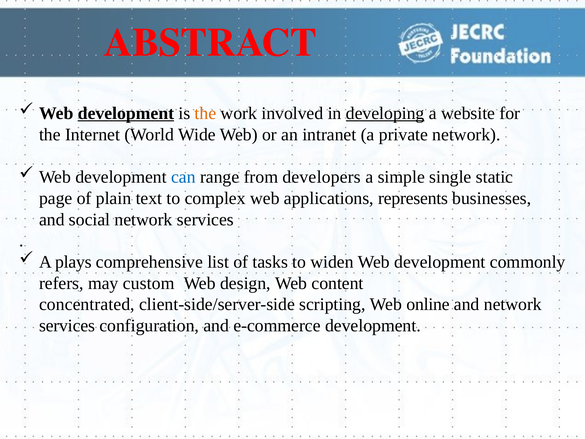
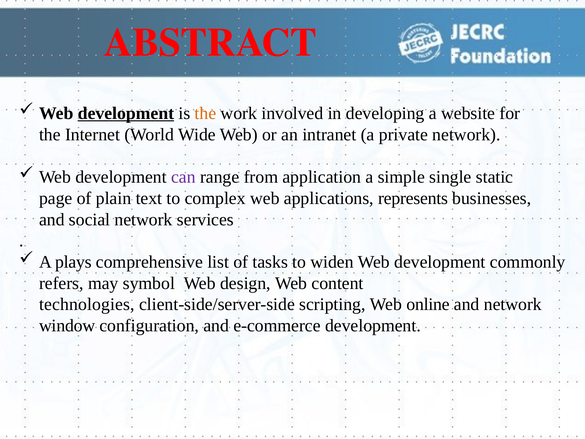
developing underline: present -> none
can colour: blue -> purple
developers: developers -> application
custom: custom -> symbol
concentrated: concentrated -> technologies
services at (67, 325): services -> window
